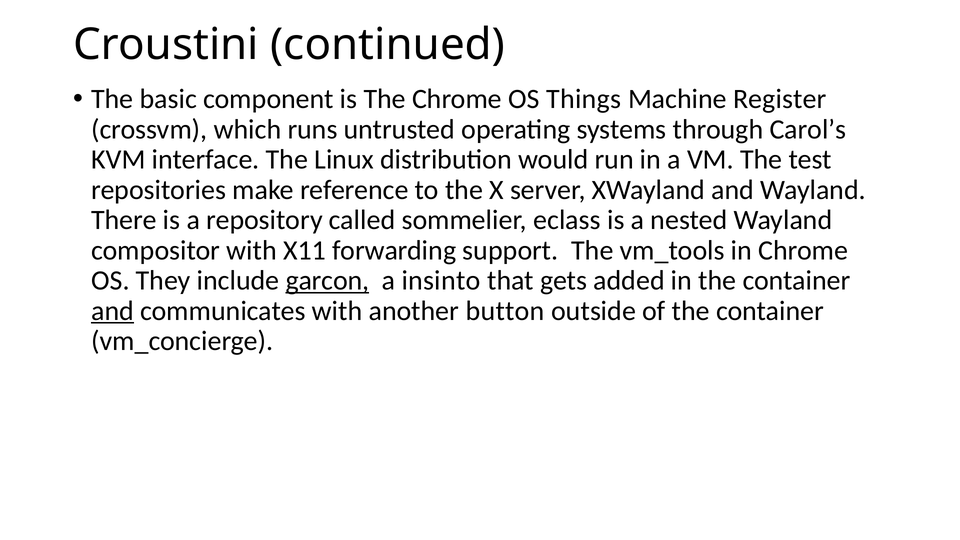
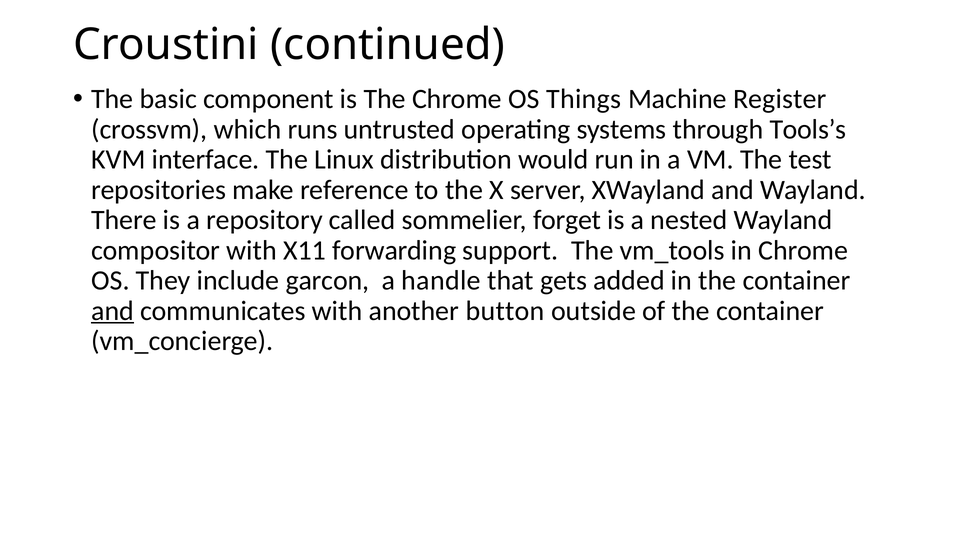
Carol’s: Carol’s -> Tools’s
eclass: eclass -> forget
garcon underline: present -> none
insinto: insinto -> handle
